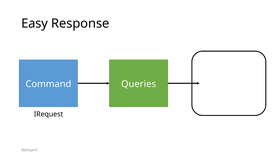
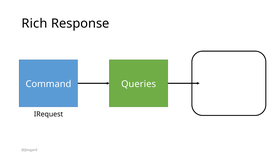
Easy: Easy -> Rich
